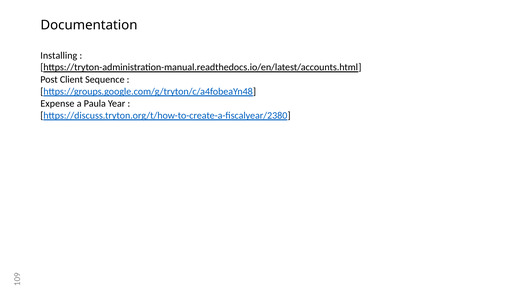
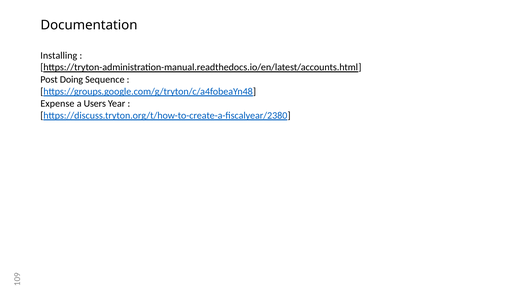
Client: Client -> Doing
Paula: Paula -> Users
